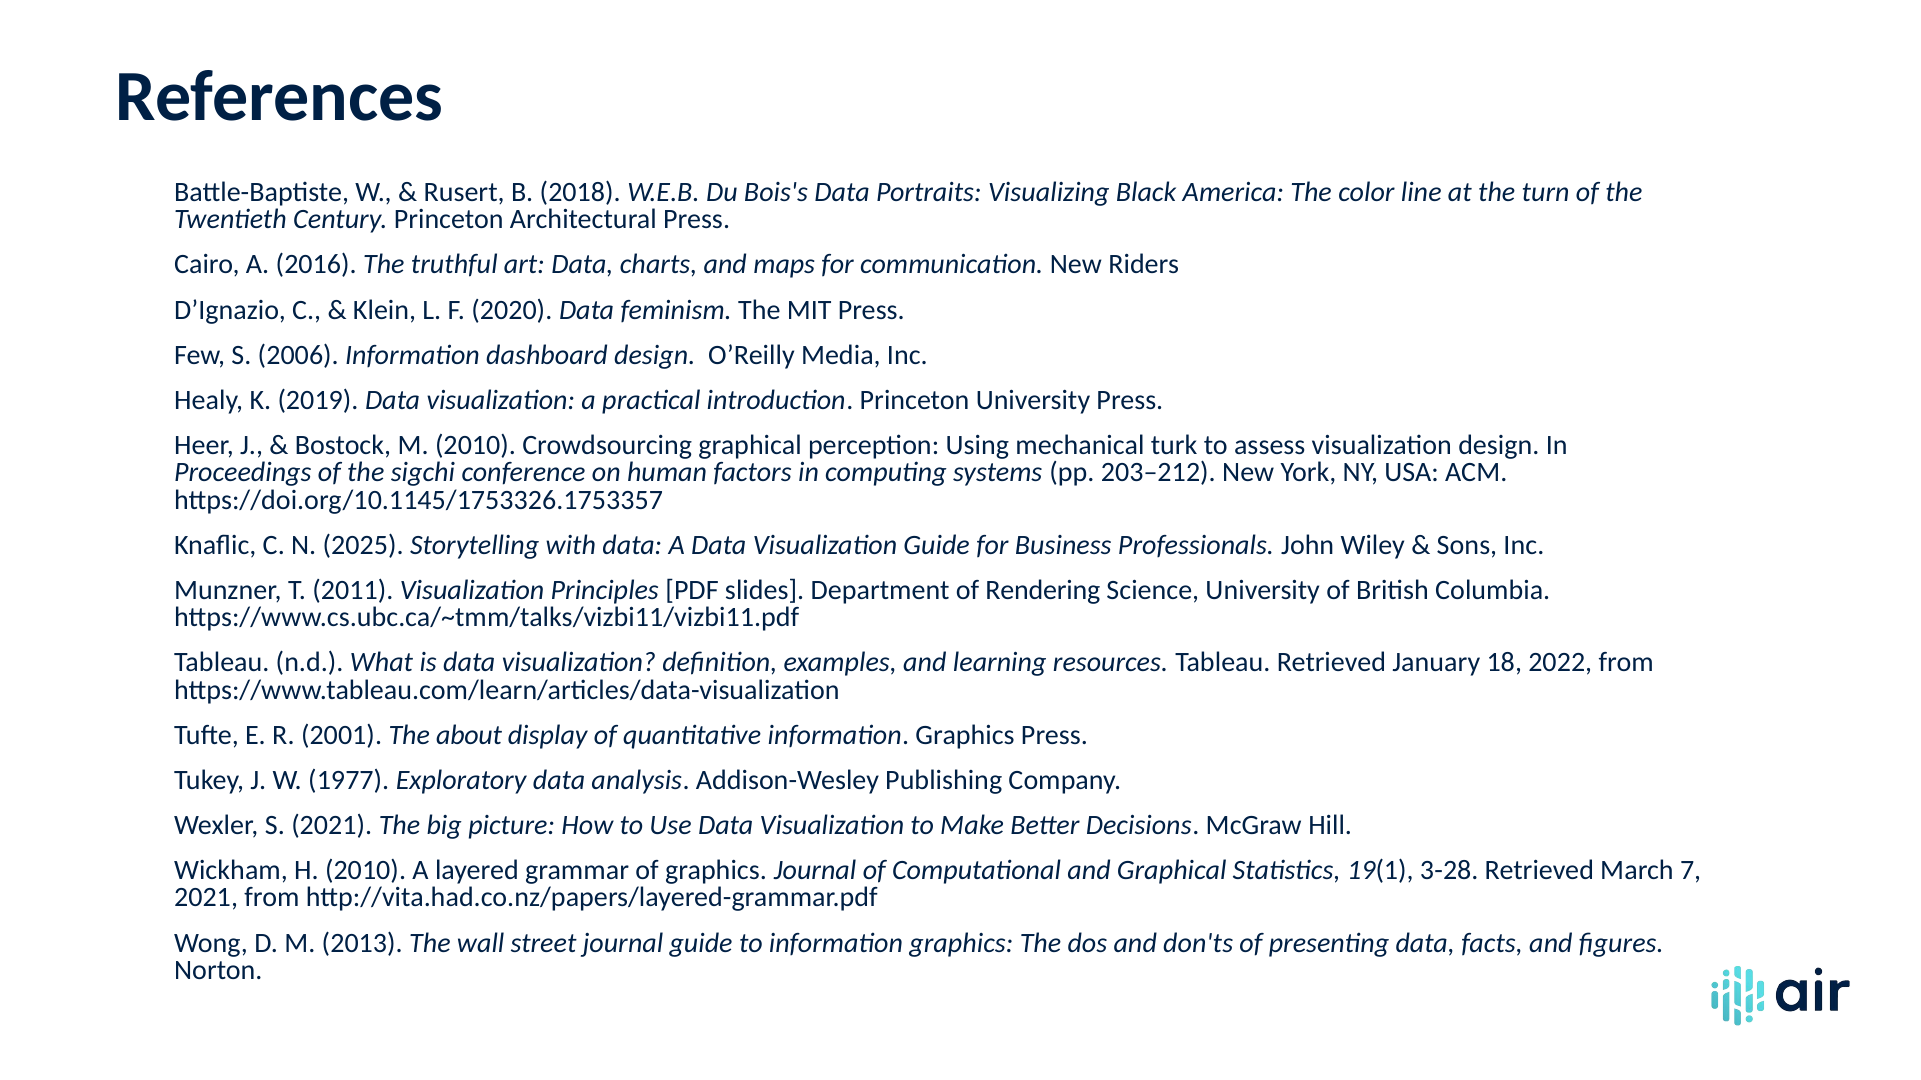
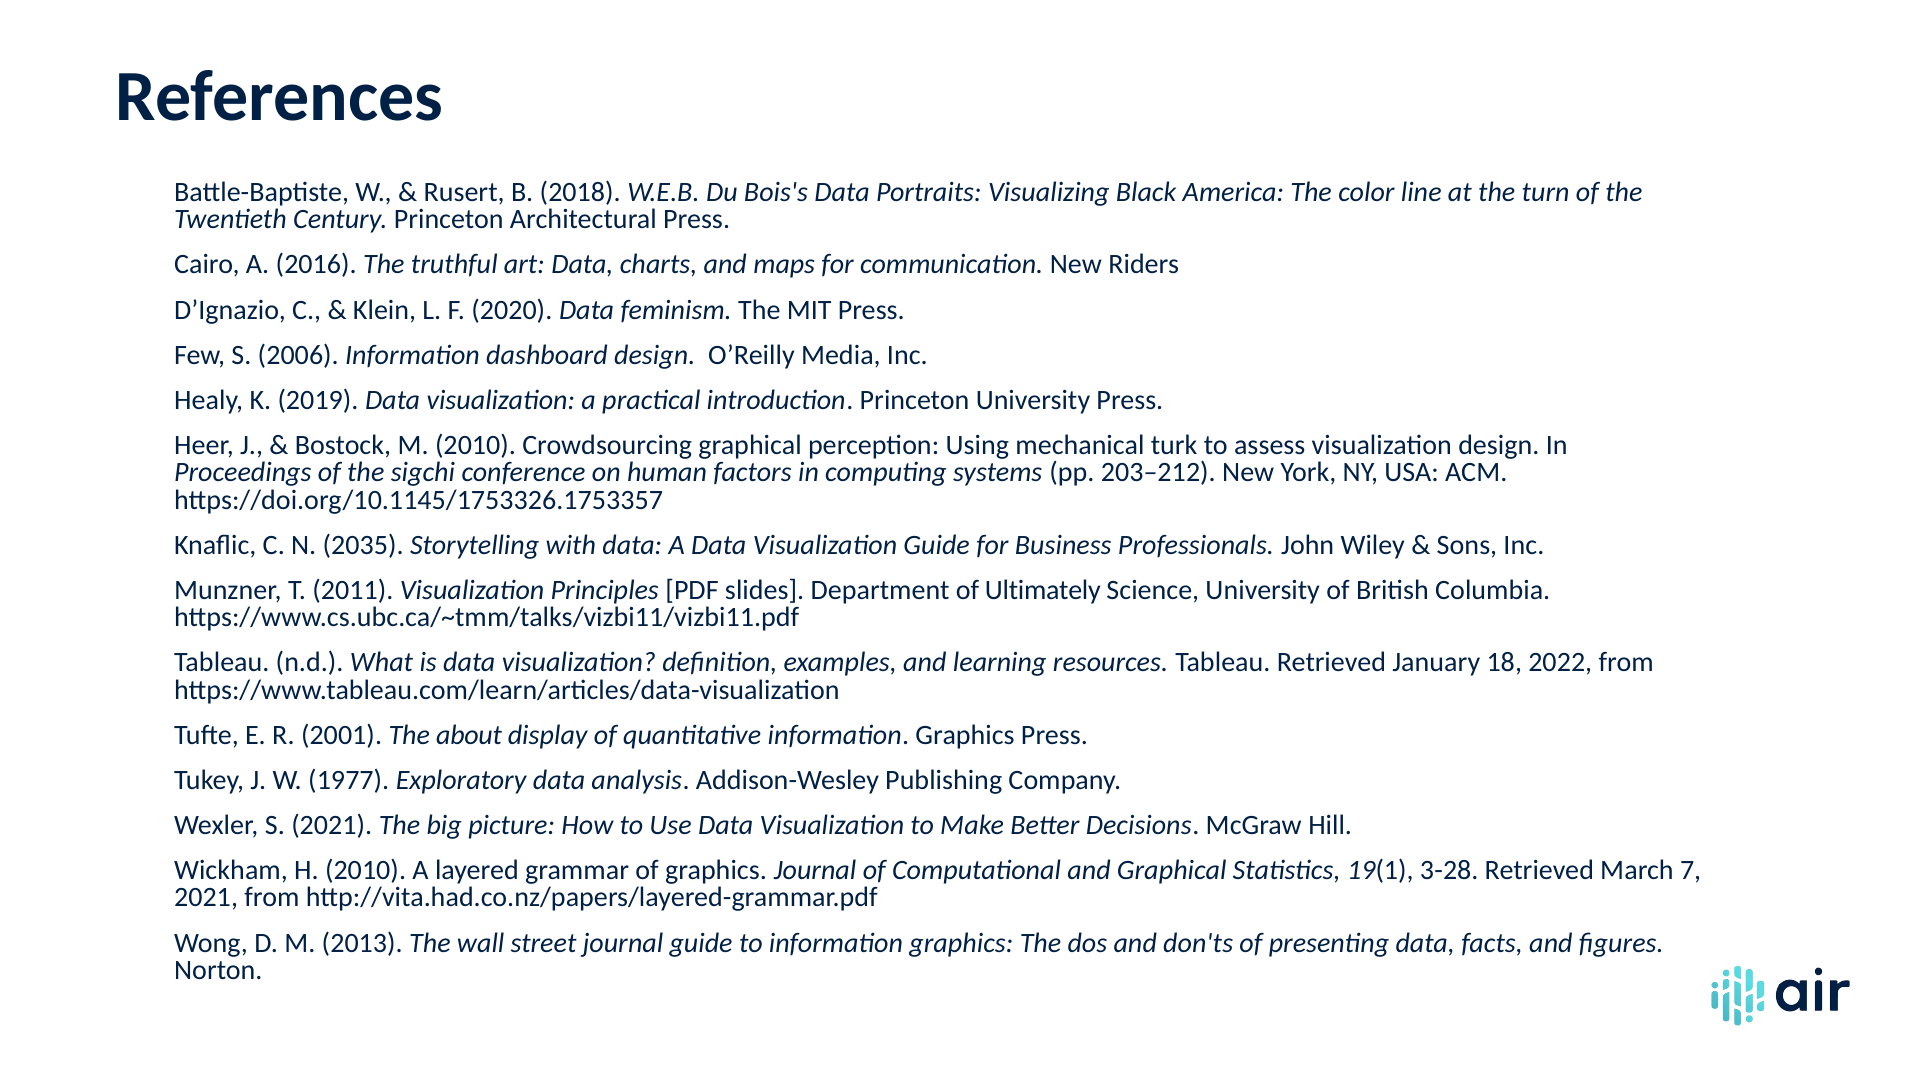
2025: 2025 -> 2035
Rendering: Rendering -> Ultimately
